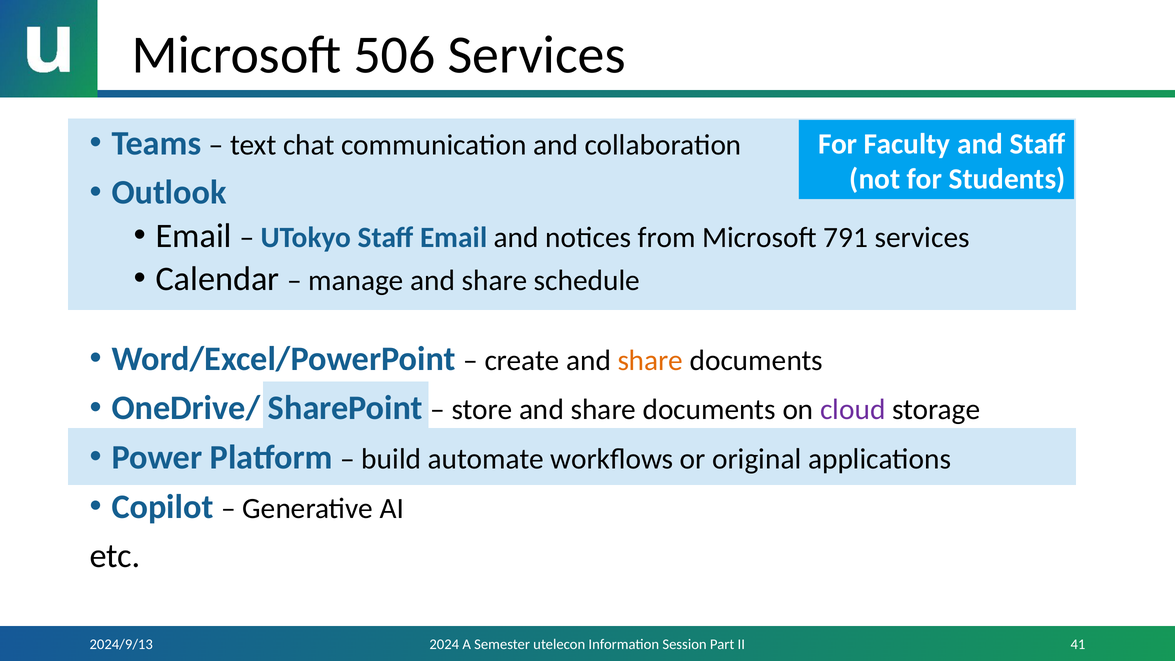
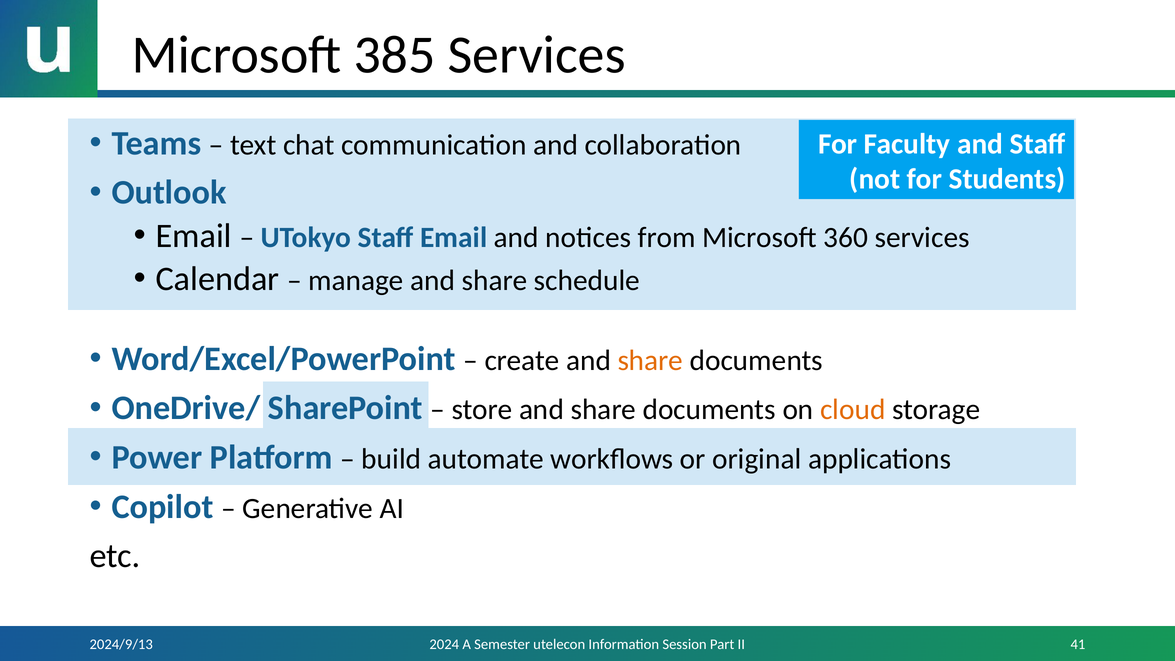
506: 506 -> 385
791: 791 -> 360
cloud colour: purple -> orange
